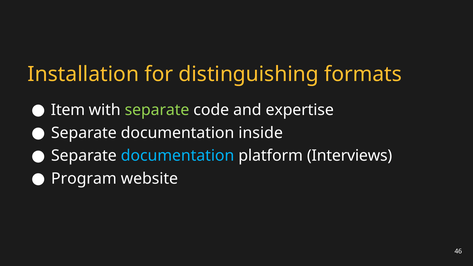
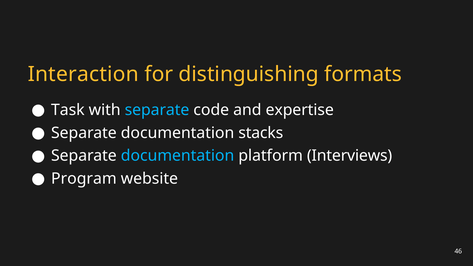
Installation: Installation -> Interaction
Item: Item -> Task
separate at (157, 110) colour: light green -> light blue
inside: inside -> stacks
